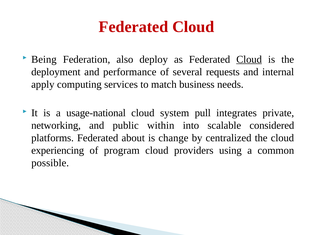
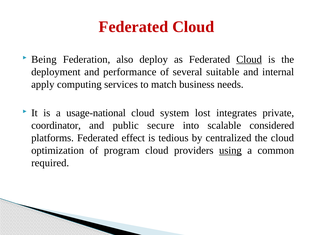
requests: requests -> suitable
pull: pull -> lost
networking: networking -> coordinator
within: within -> secure
about: about -> effect
change: change -> tedious
experiencing: experiencing -> optimization
using underline: none -> present
possible: possible -> required
